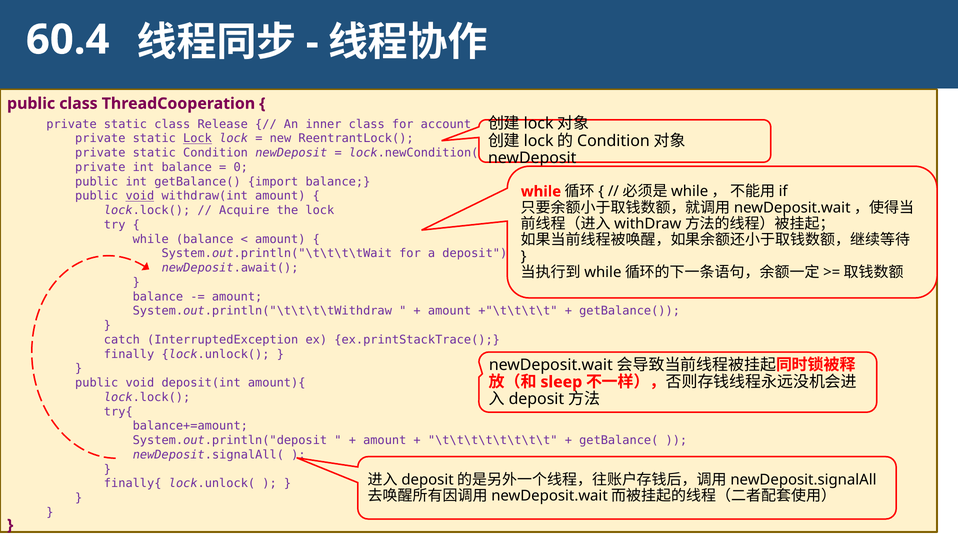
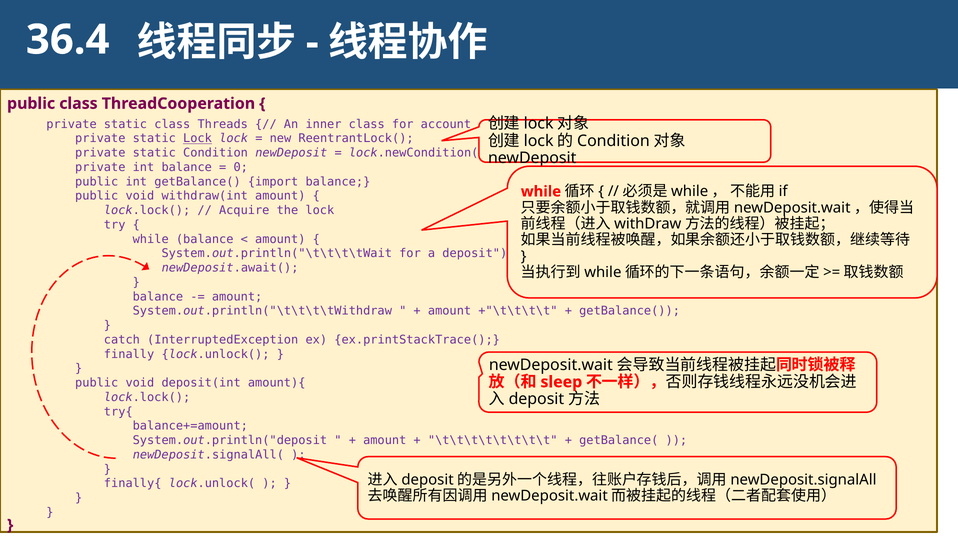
60.4: 60.4 -> 36.4
Release: Release -> Threads
void at (140, 196) underline: present -> none
